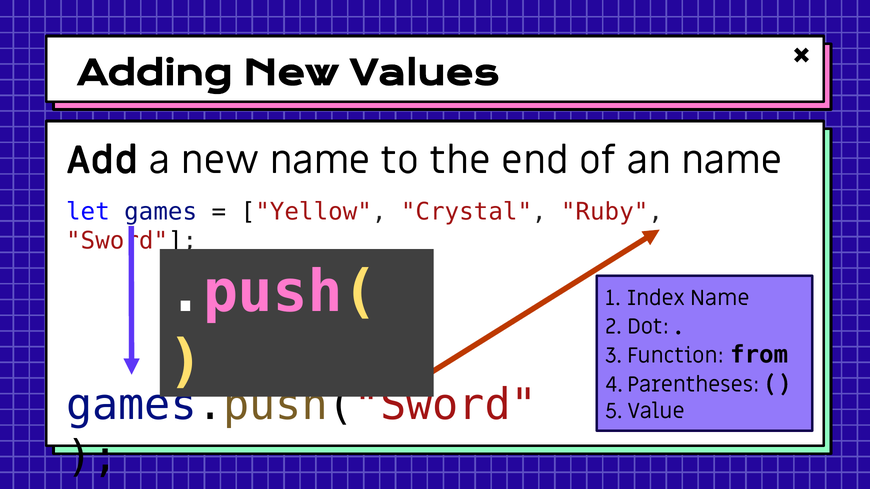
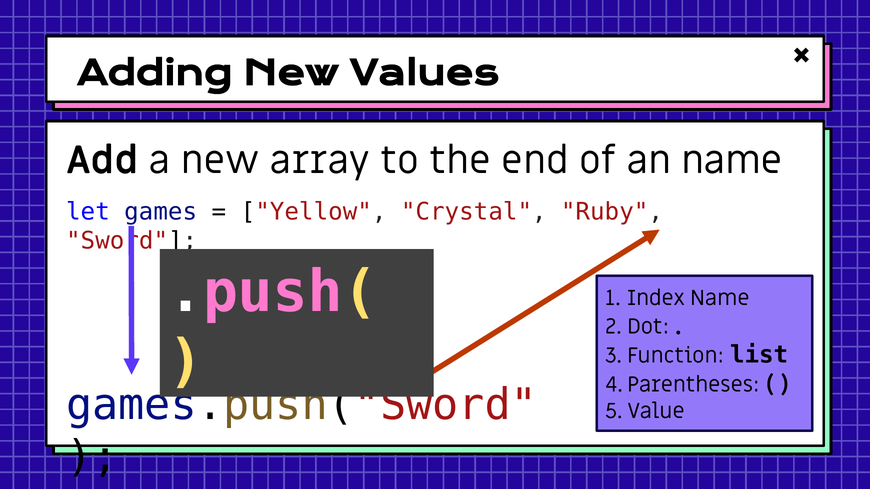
new name: name -> array
from: from -> list
